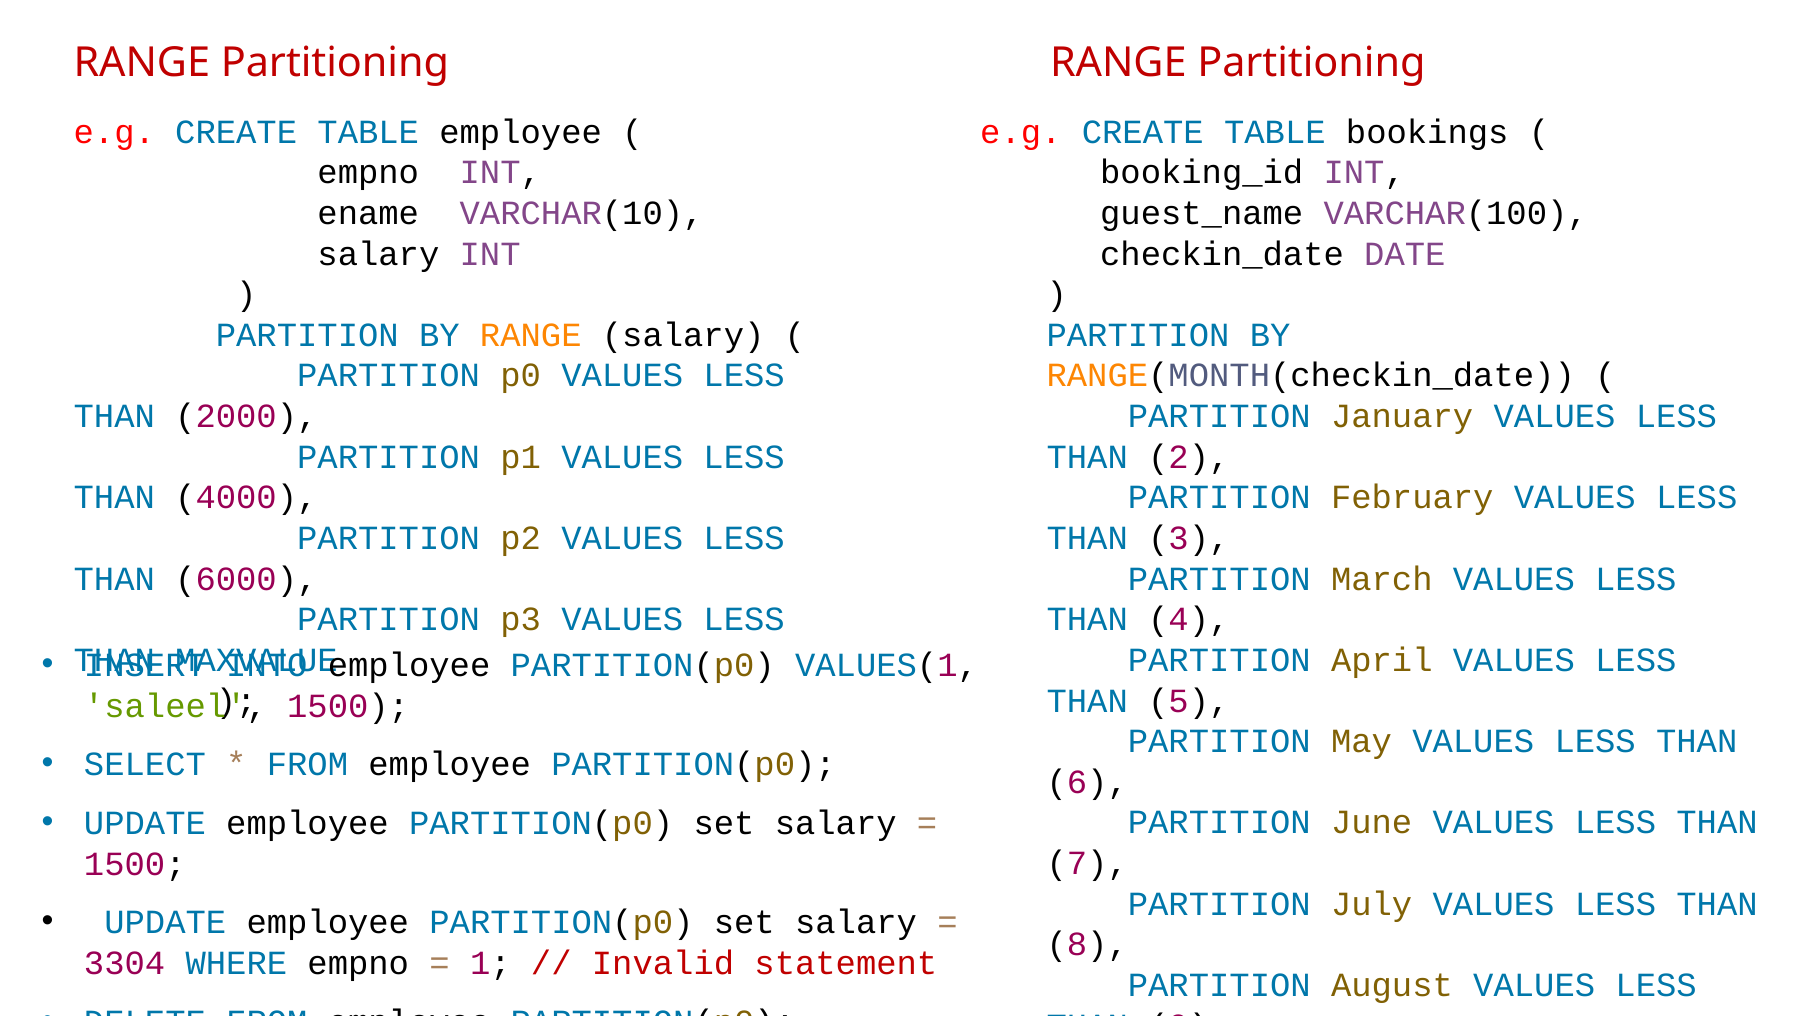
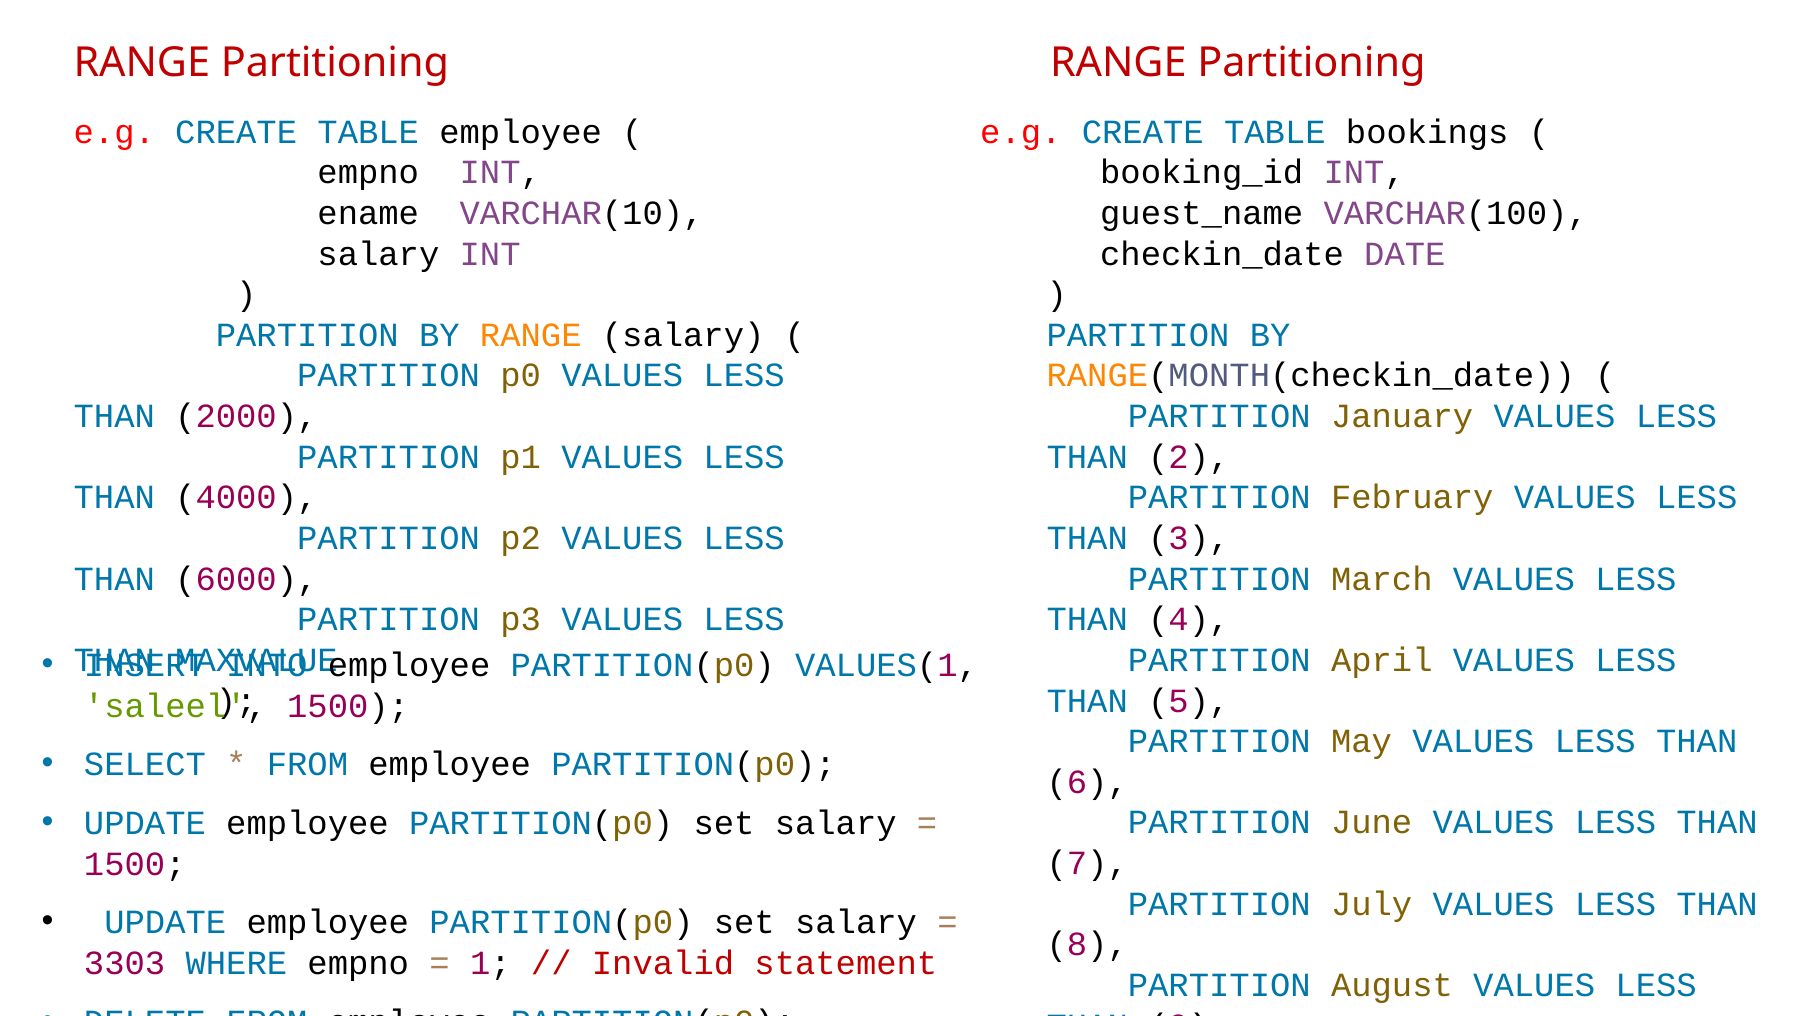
3304: 3304 -> 3303
